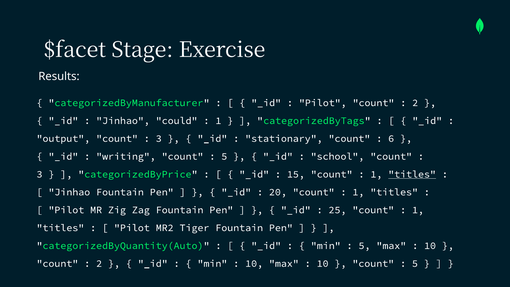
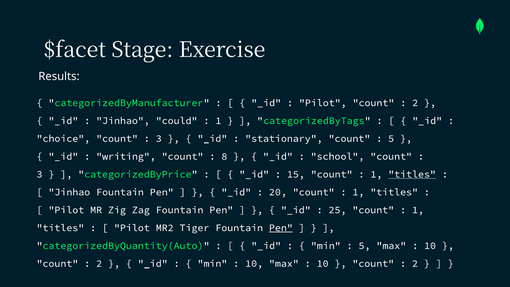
output: output -> choice
6 at (391, 138): 6 -> 5
5 at (224, 156): 5 -> 8
Pen at (281, 228) underline: none -> present
5 at (415, 263): 5 -> 2
